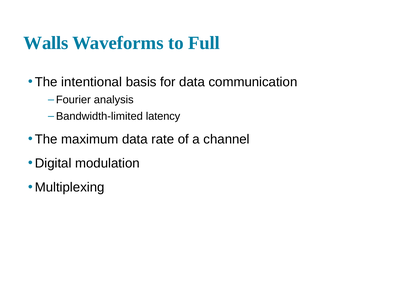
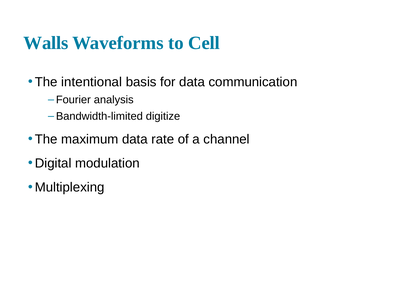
Full: Full -> Cell
latency: latency -> digitize
